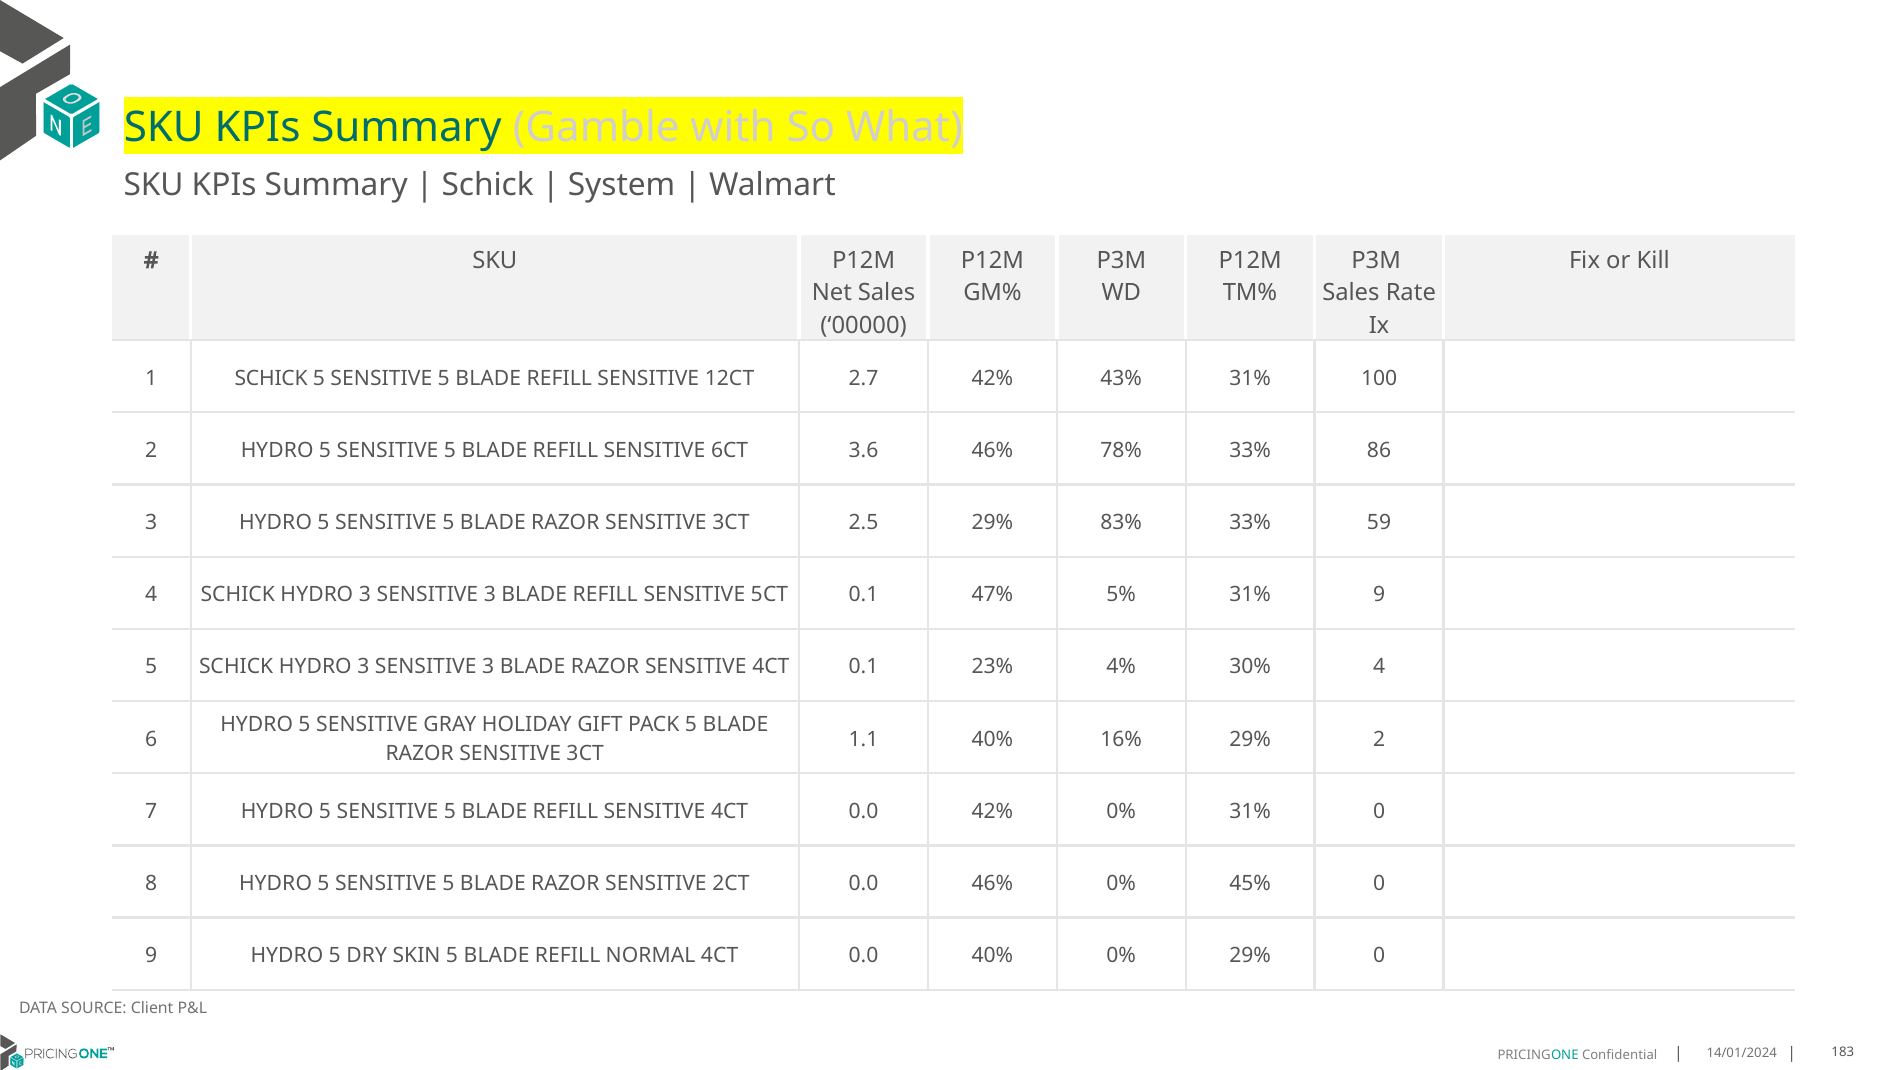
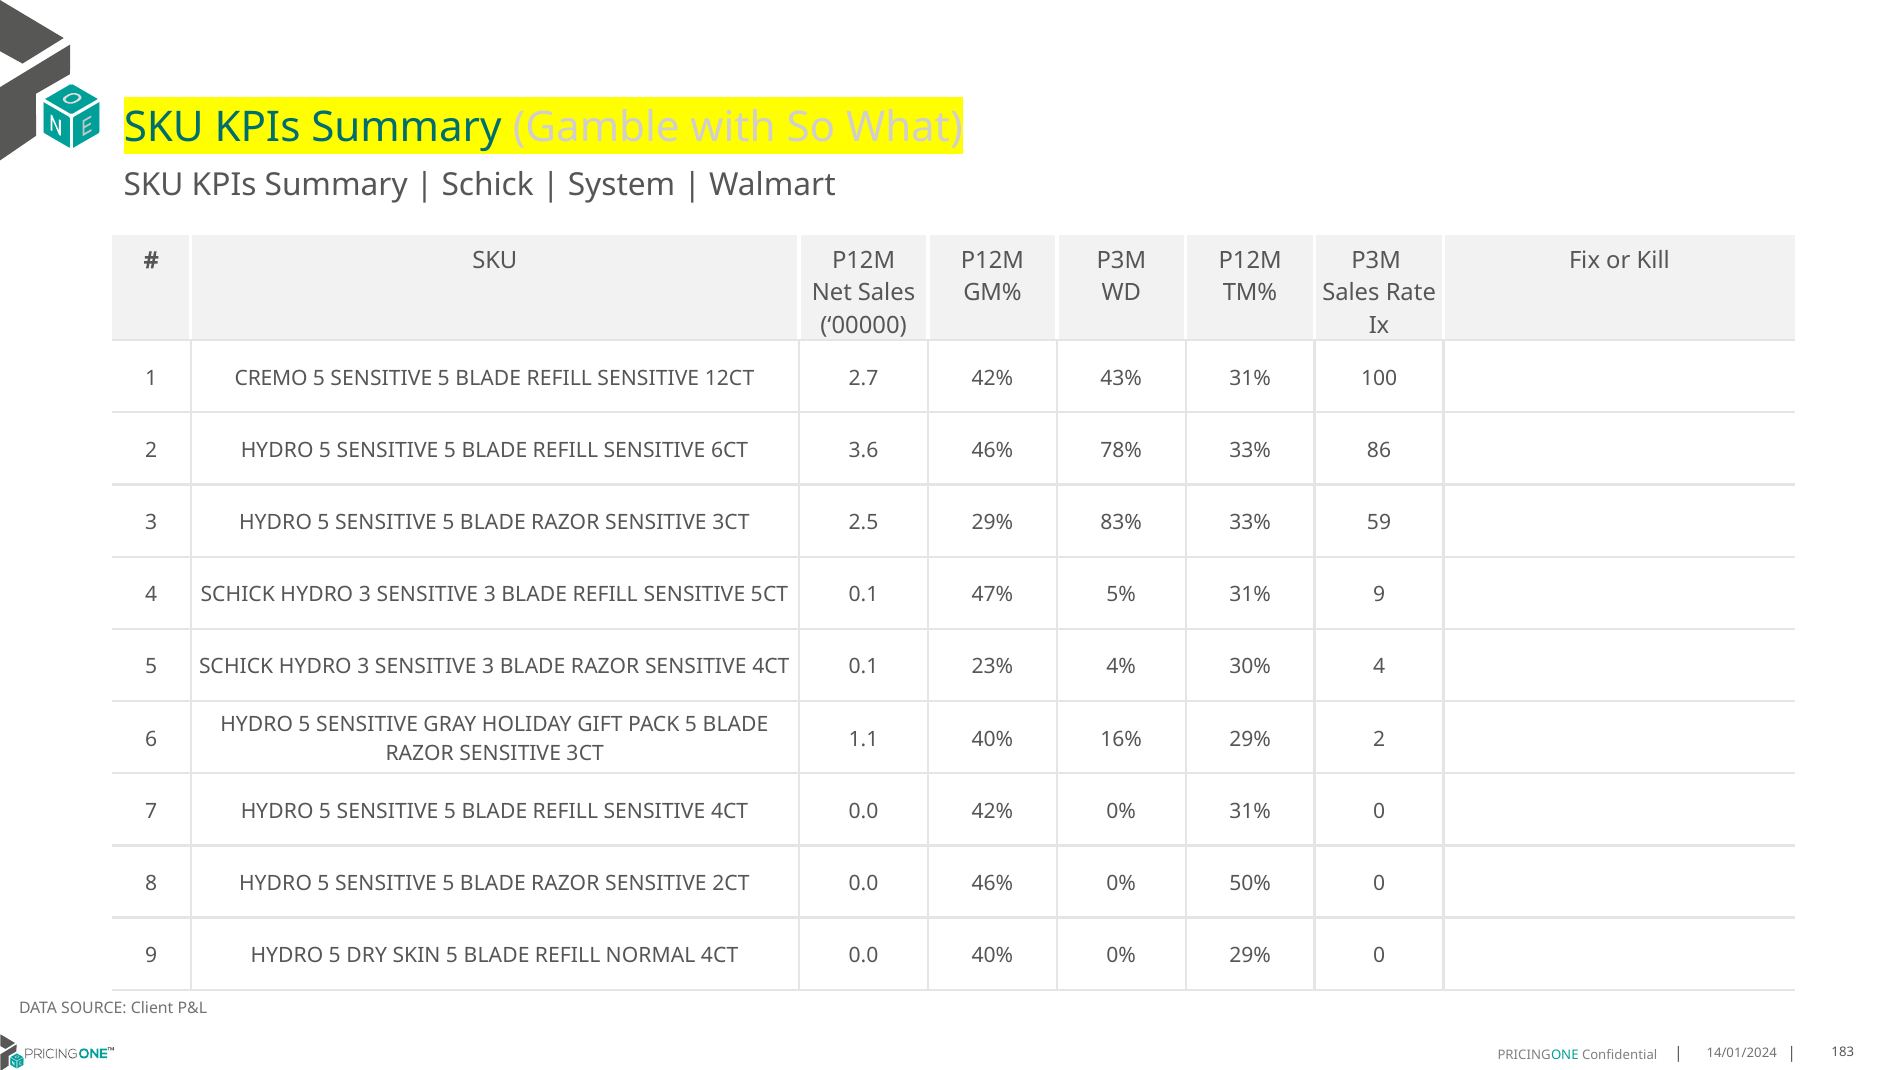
1 SCHICK: SCHICK -> CREMO
45%: 45% -> 50%
